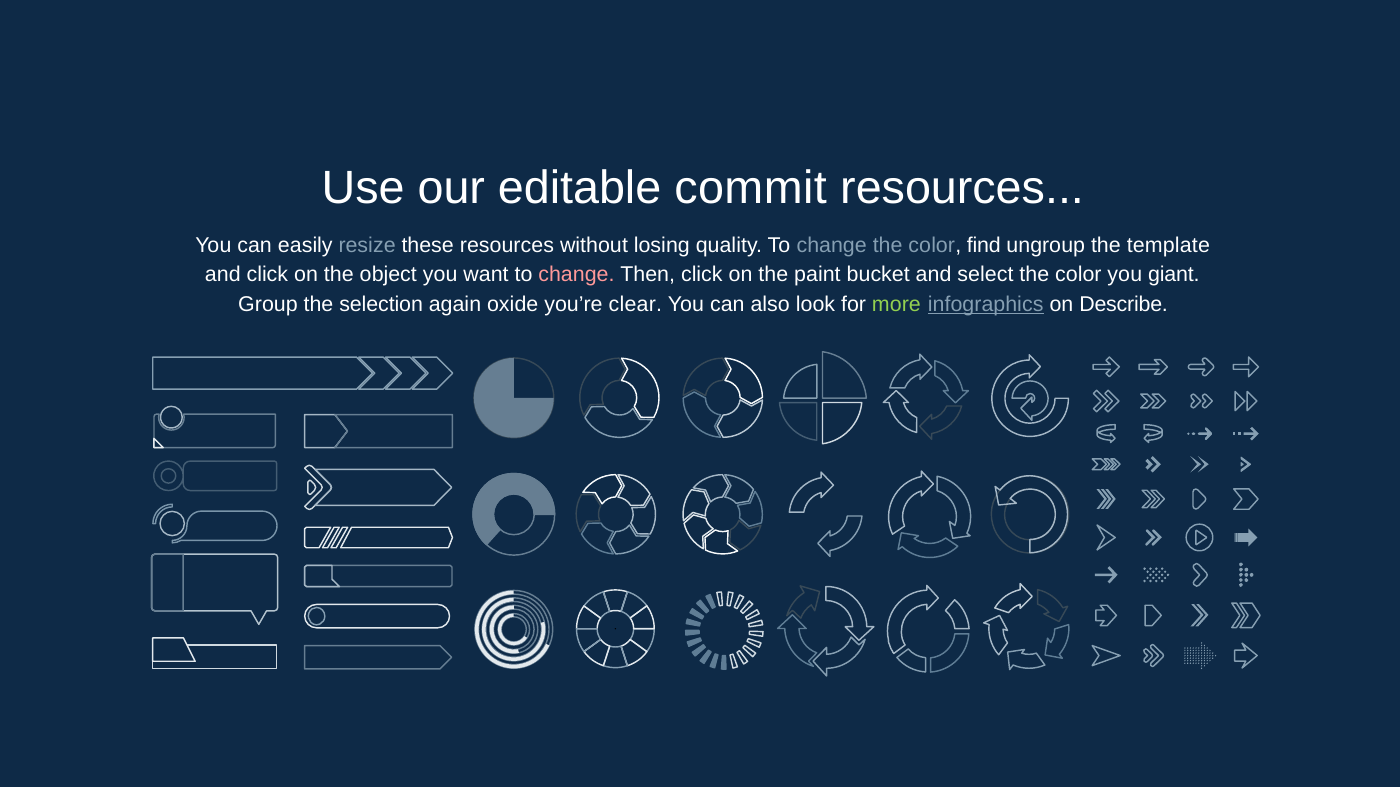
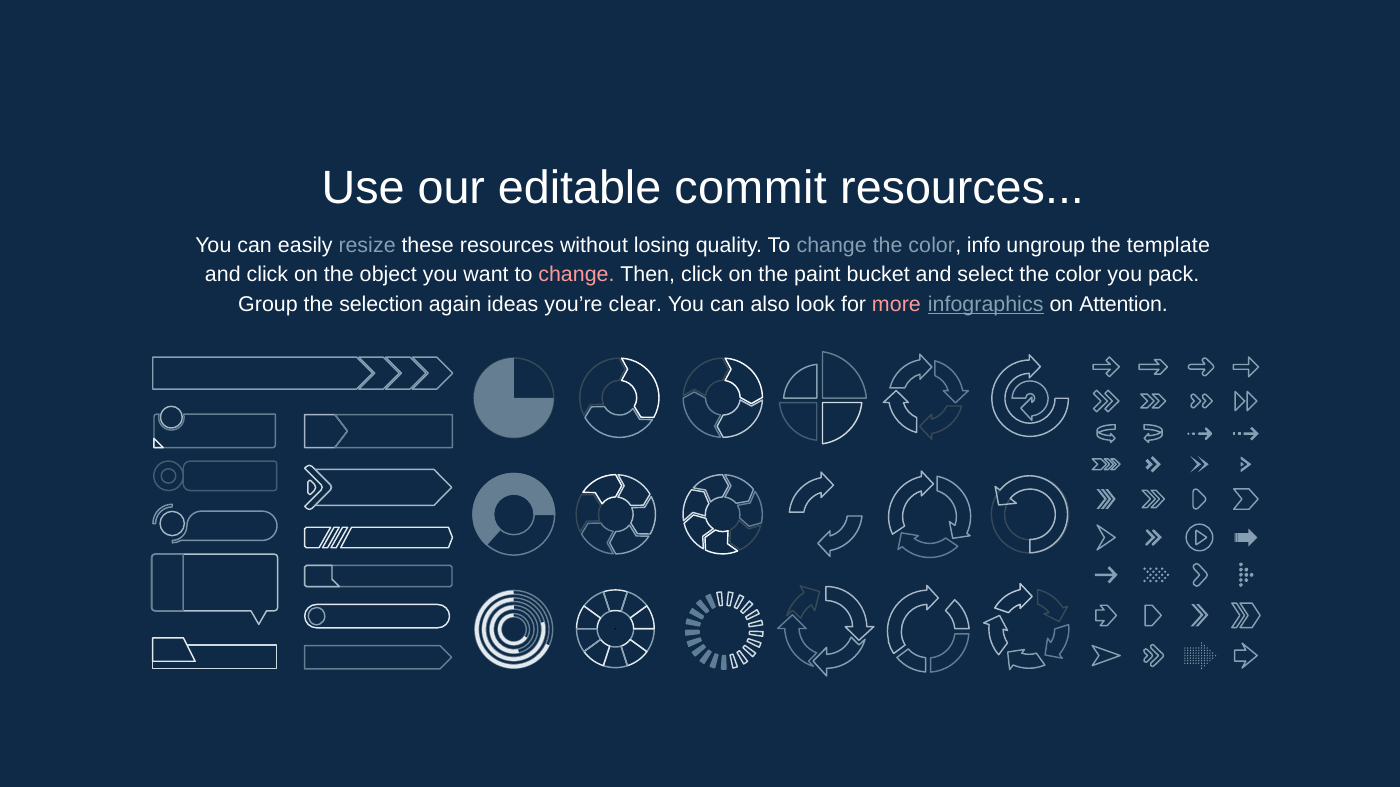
find: find -> info
giant: giant -> pack
oxide: oxide -> ideas
more colour: light green -> pink
Describe: Describe -> Attention
